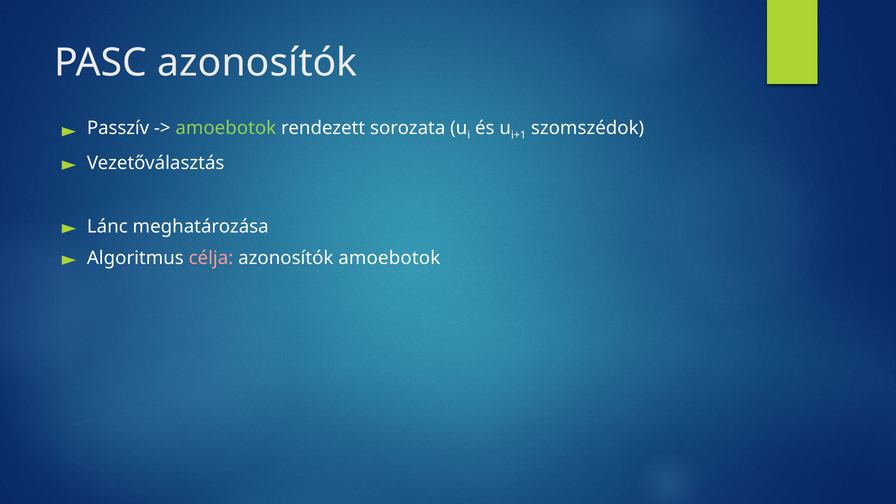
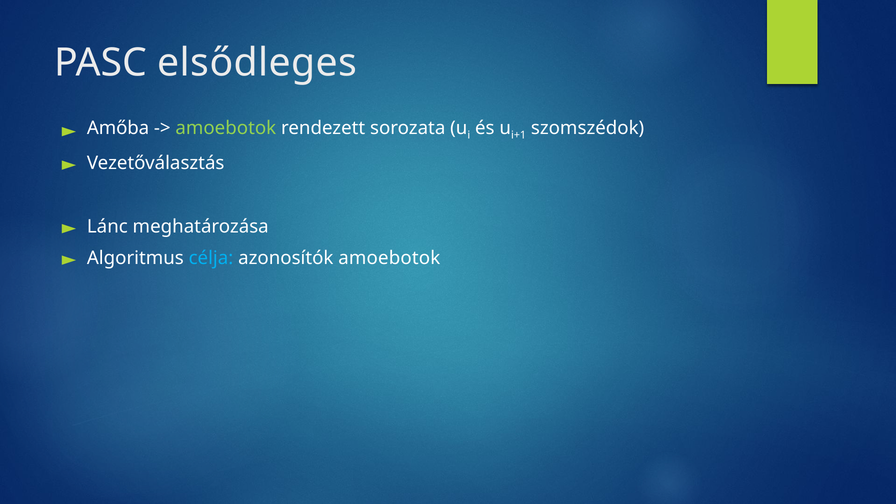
PASC azonosítók: azonosítók -> elsődleges
Passzív: Passzív -> Amőba
célja colour: pink -> light blue
